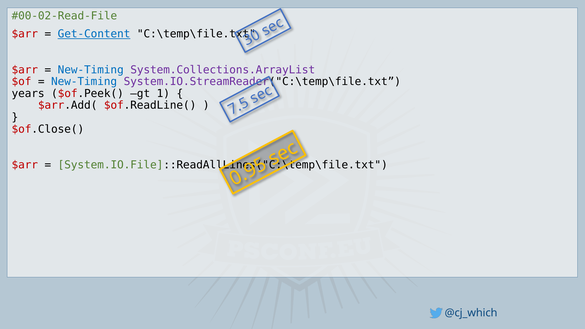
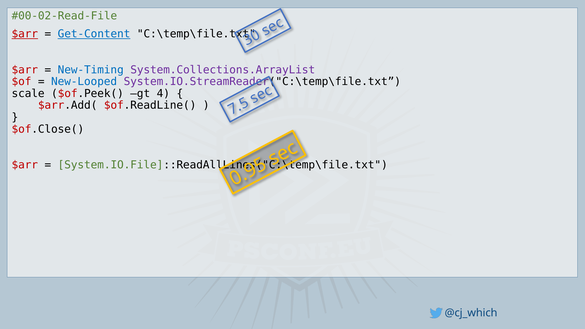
$arr at (25, 34) underline: none -> present
New-Timing at (84, 82): New-Timing -> New-Looped
years: years -> scale
1: 1 -> 4
